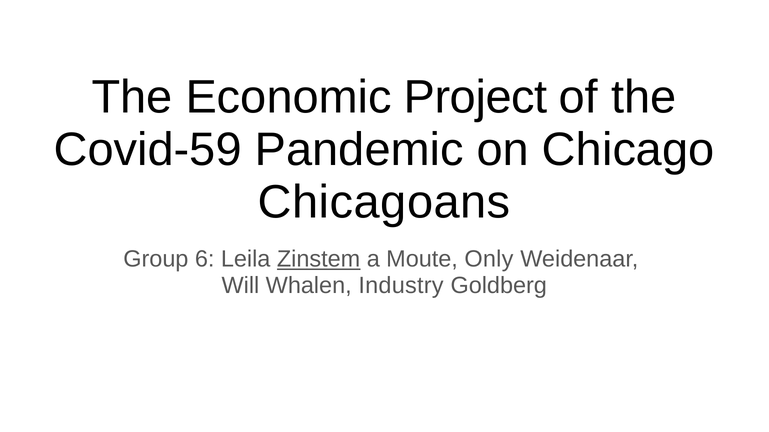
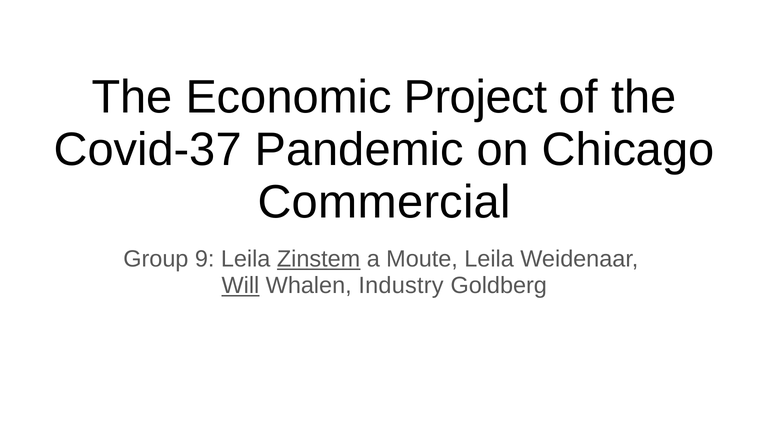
Covid-59: Covid-59 -> Covid-37
Chicagoans: Chicagoans -> Commercial
6: 6 -> 9
Moute Only: Only -> Leila
Will underline: none -> present
